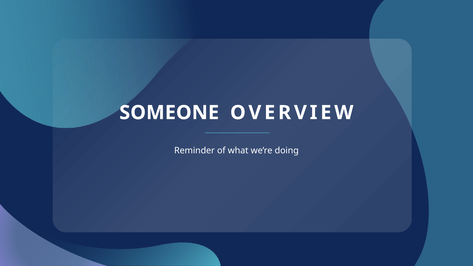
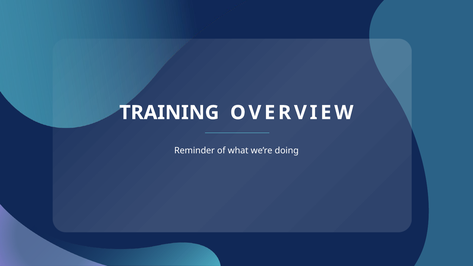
SOMEONE: SOMEONE -> TRAINING
